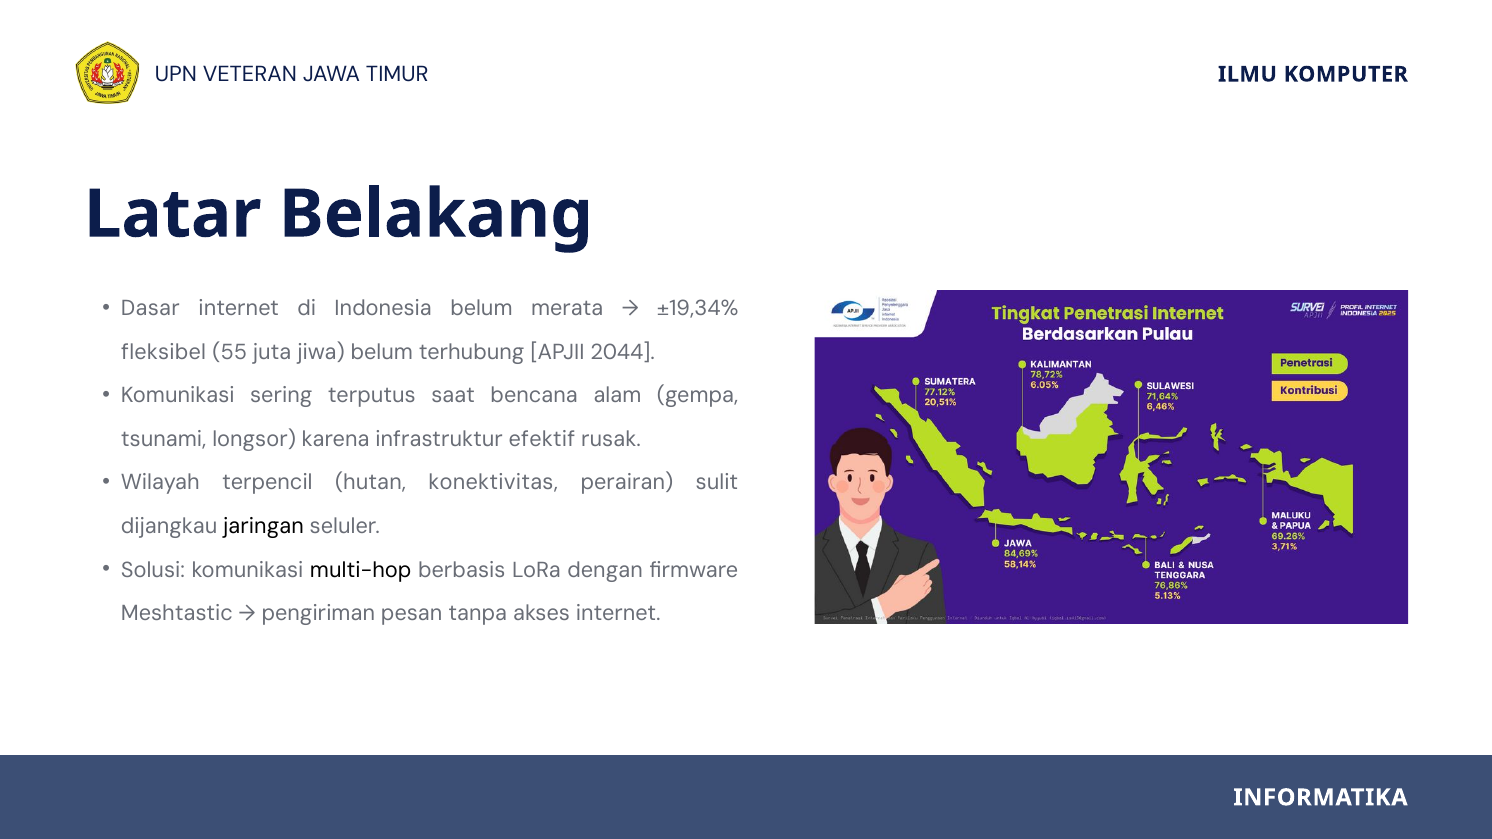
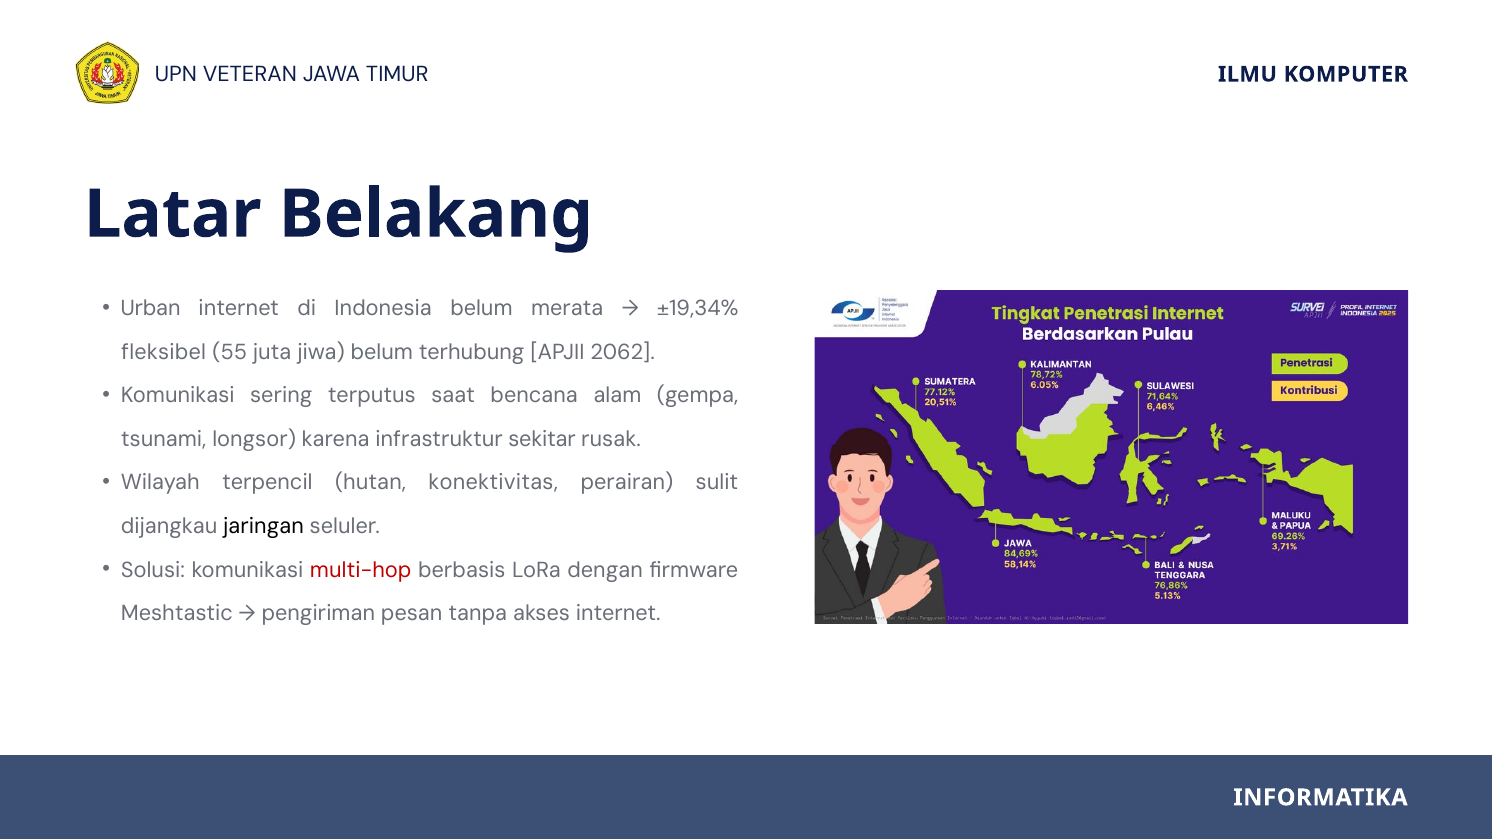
Dasar: Dasar -> Urban
2044: 2044 -> 2062
efektif: efektif -> sekitar
multi-hop colour: black -> red
